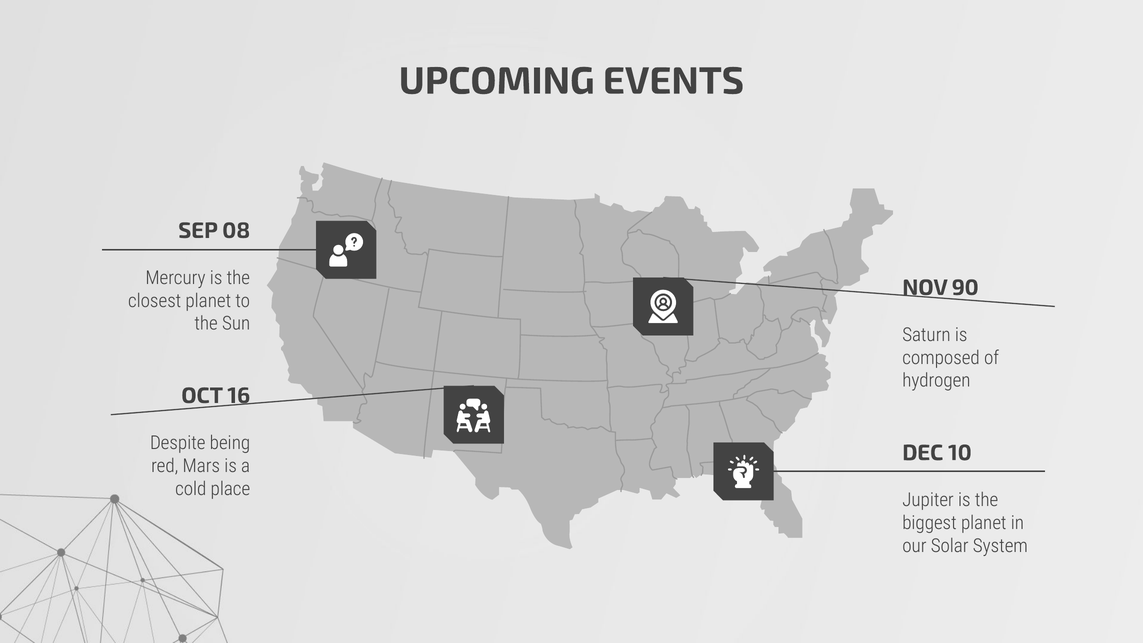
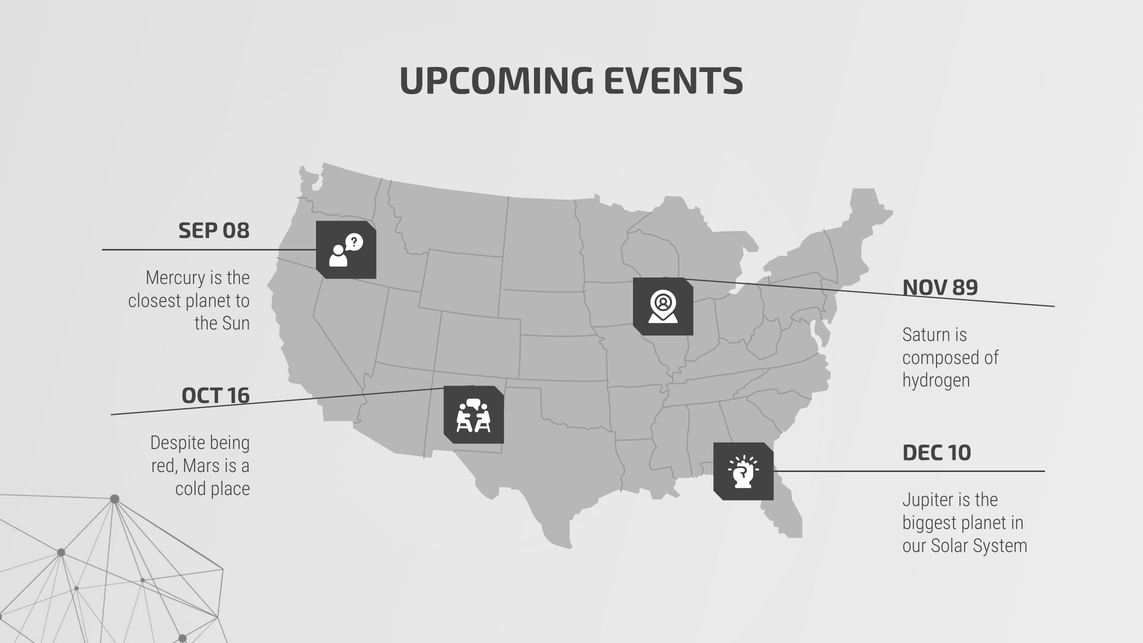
90: 90 -> 89
